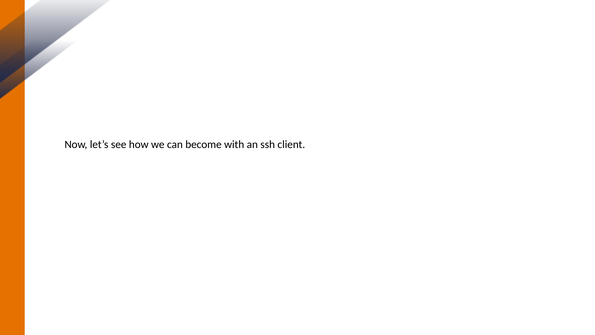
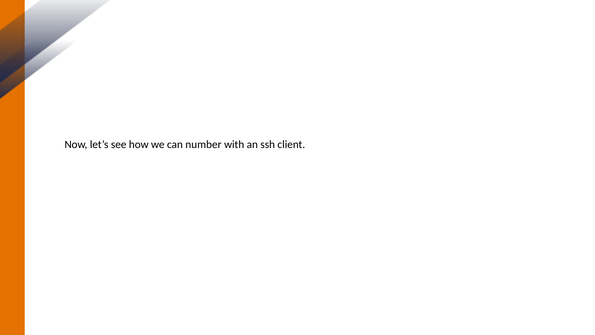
become: become -> number
